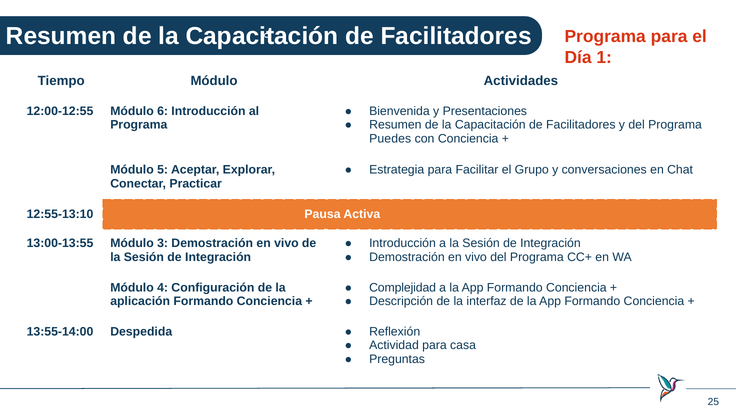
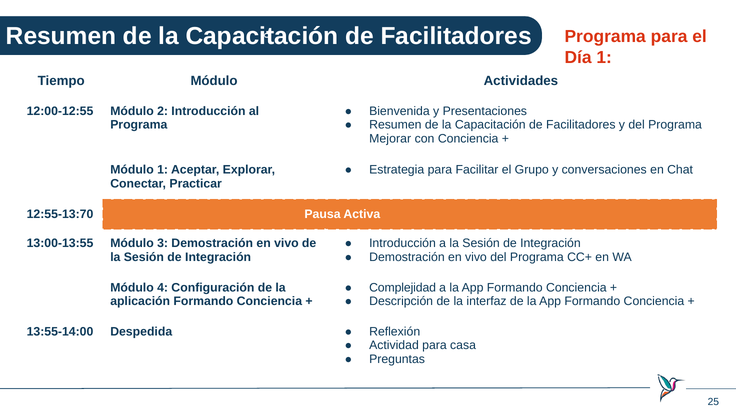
6: 6 -> 2
Puedes: Puedes -> Mejorar
Módulo 5: 5 -> 1
12:55-13:10: 12:55-13:10 -> 12:55-13:70
